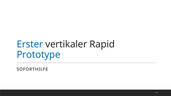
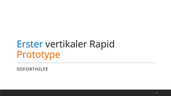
Prototype colour: blue -> orange
